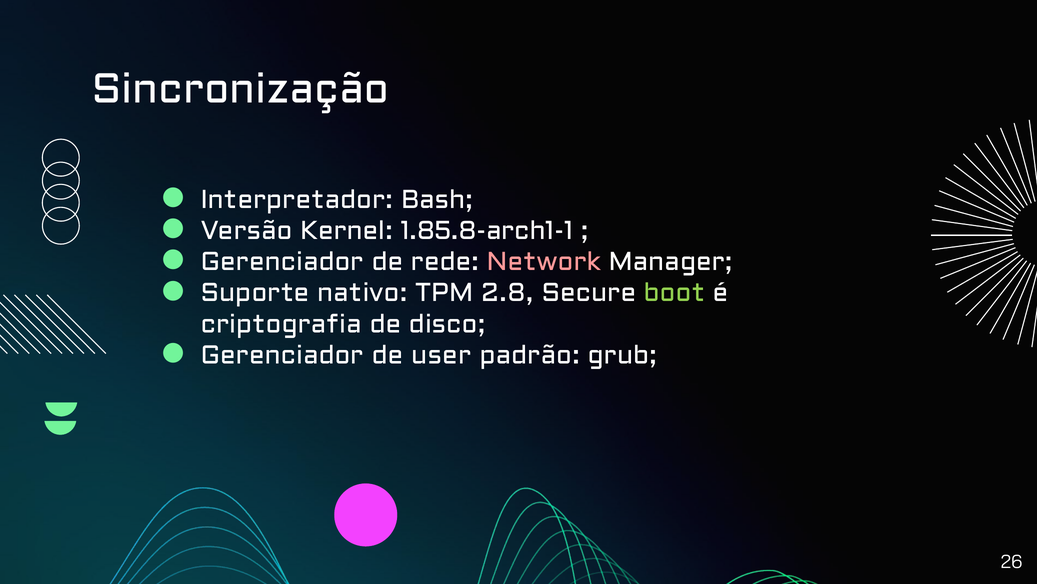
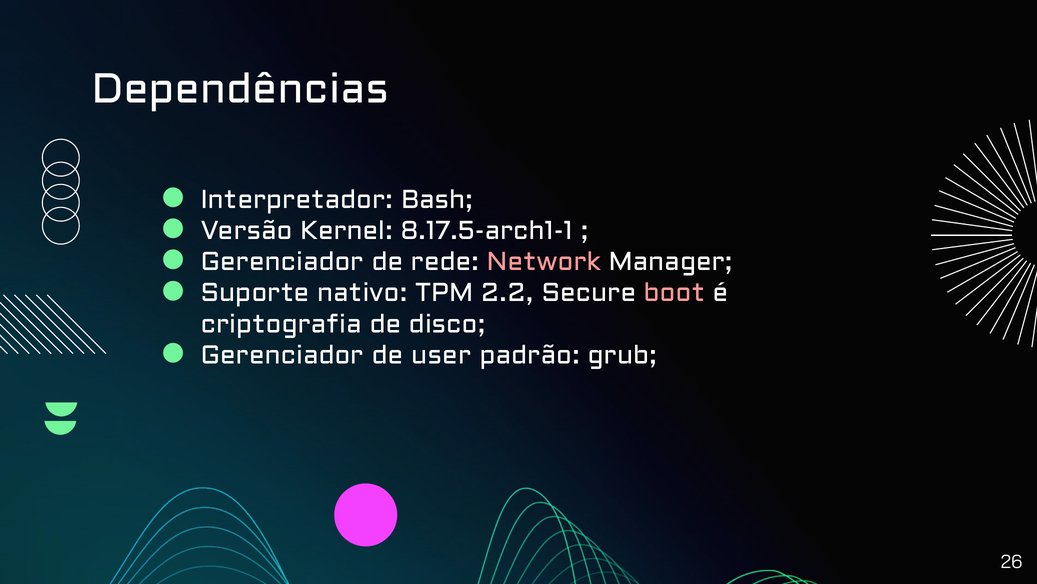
Sincronização: Sincronização -> Dependências
1.85.8-arch1-1: 1.85.8-arch1-1 -> 8.17.5-arch1-1
2.8: 2.8 -> 2.2
boot colour: light green -> pink
